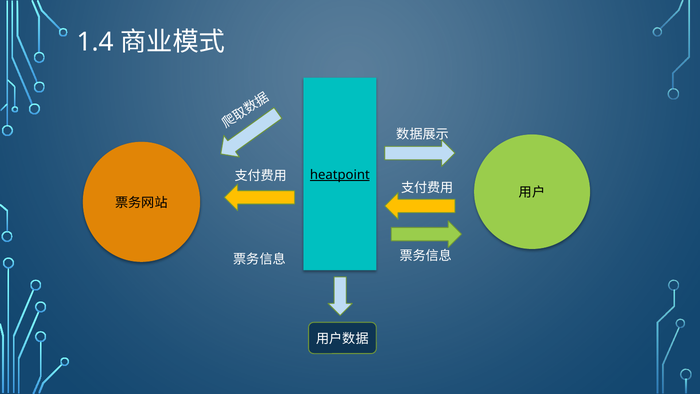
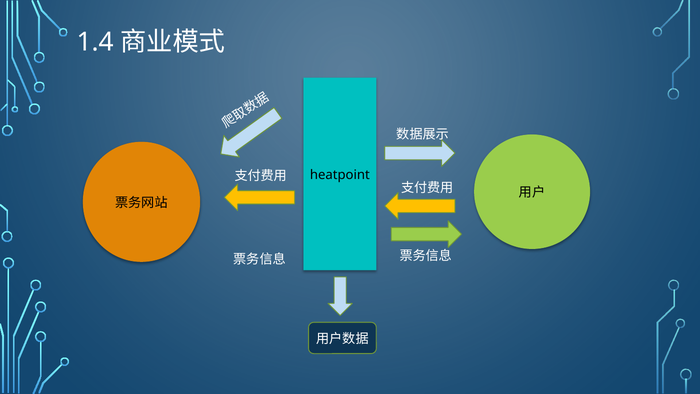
heatpoint underline: present -> none
